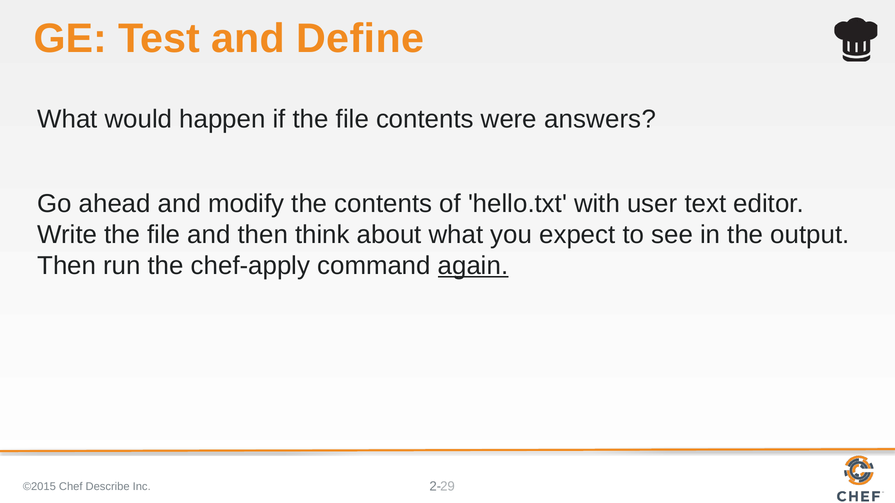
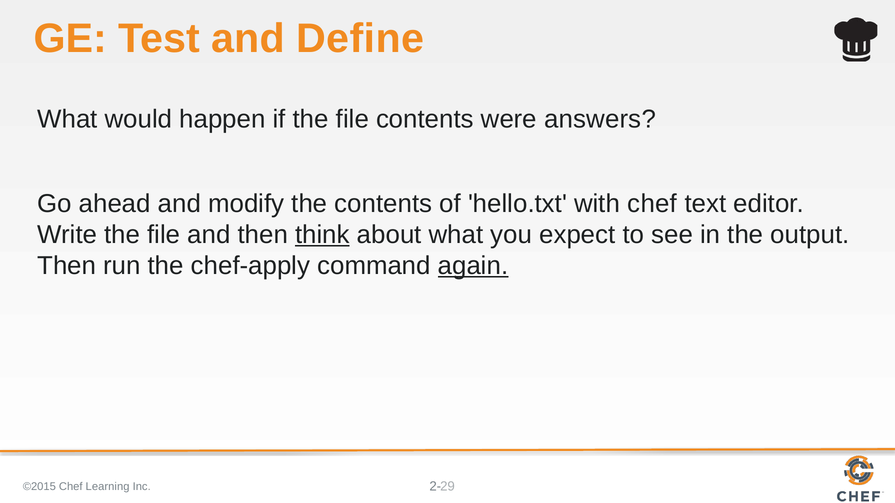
with user: user -> chef
think underline: none -> present
Describe: Describe -> Learning
